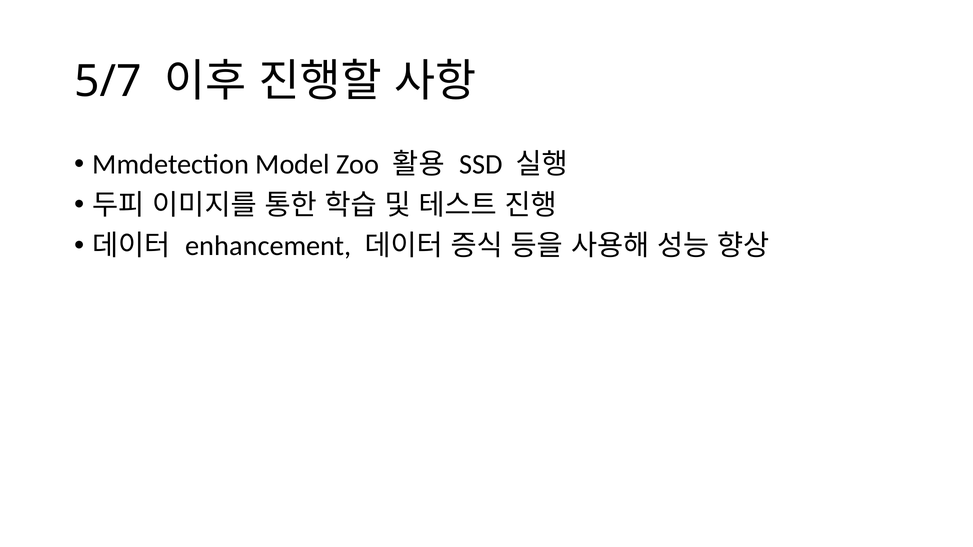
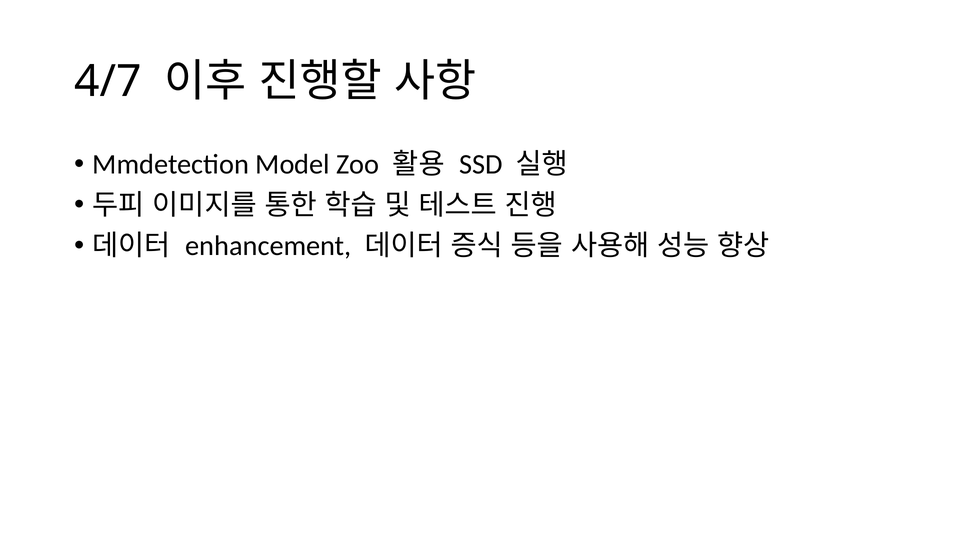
5/7: 5/7 -> 4/7
